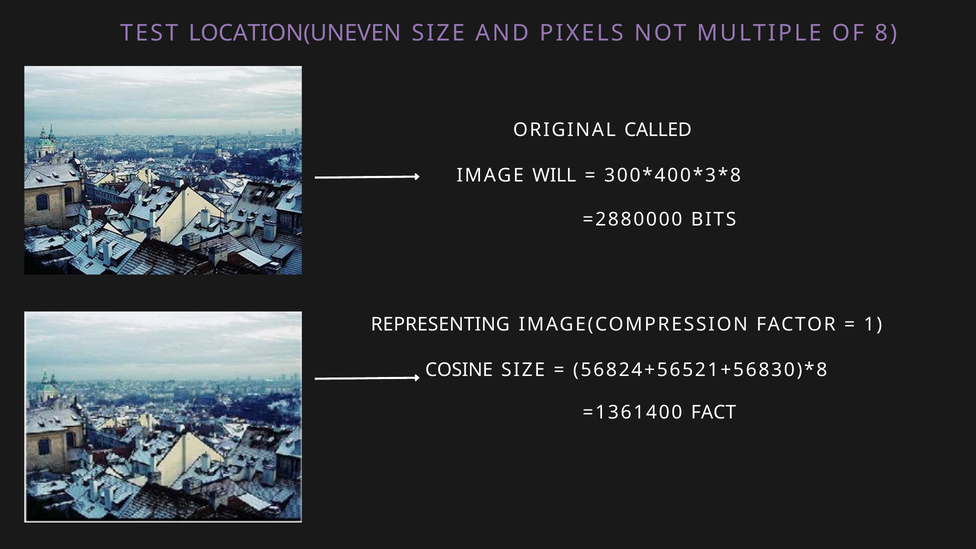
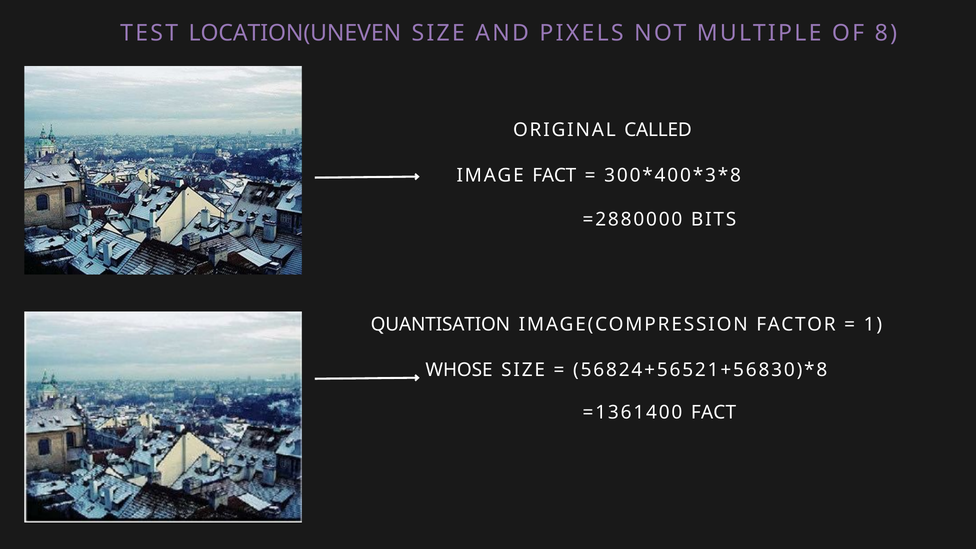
IMAGE WILL: WILL -> FACT
REPRESENTING: REPRESENTING -> QUANTISATION
COSINE: COSINE -> WHOSE
